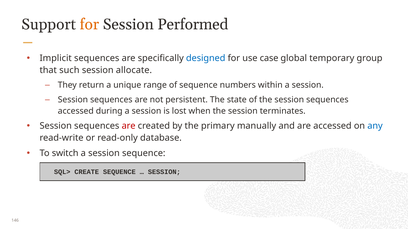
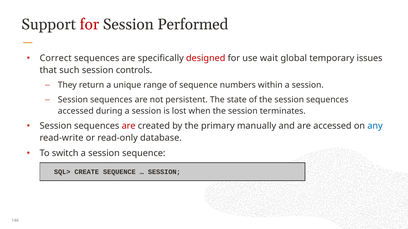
for at (89, 25) colour: orange -> red
Implicit: Implicit -> Correct
designed colour: blue -> red
case: case -> wait
group: group -> issues
allocate: allocate -> controls
